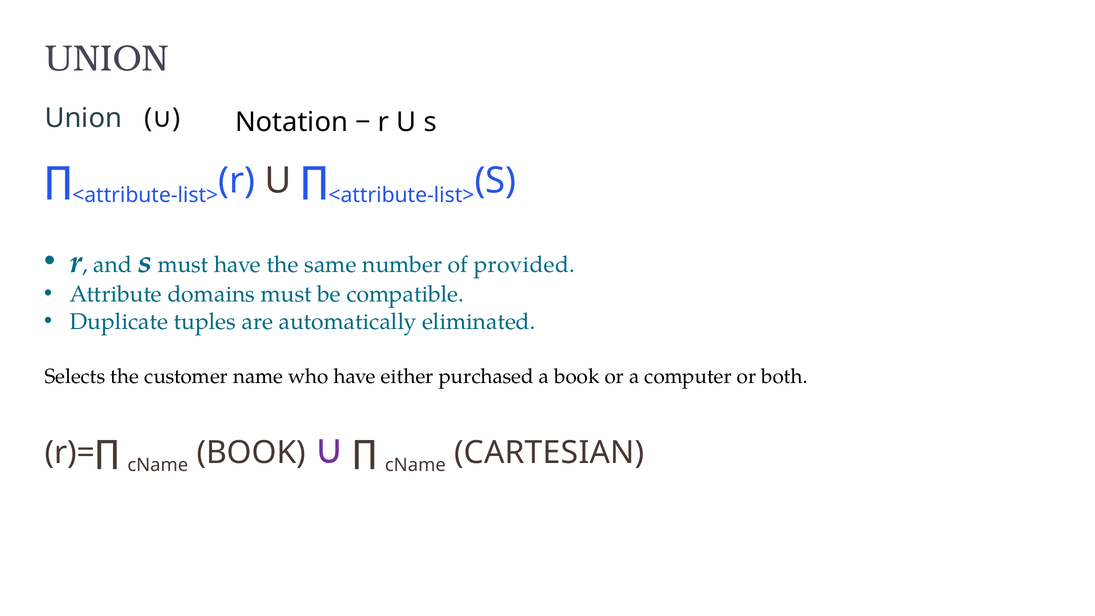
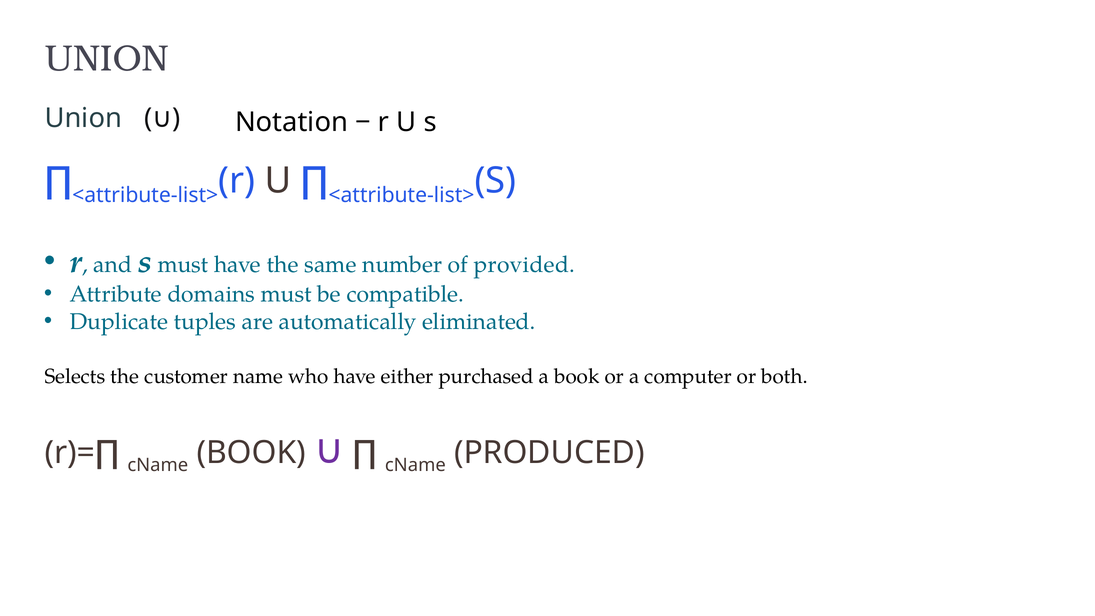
CARTESIAN: CARTESIAN -> PRODUCED
